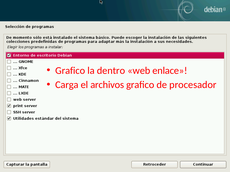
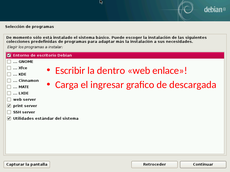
Grafico at (70, 71): Grafico -> Escribir
archivos: archivos -> ingresar
procesador: procesador -> descargada
